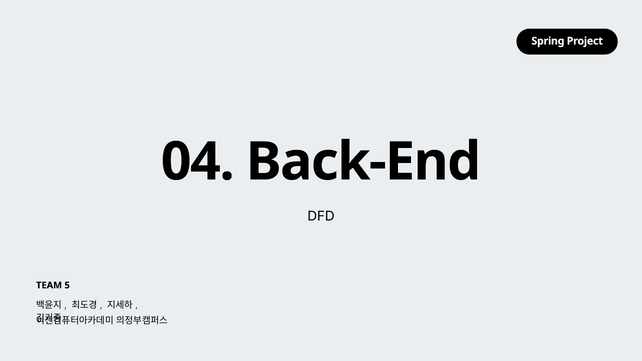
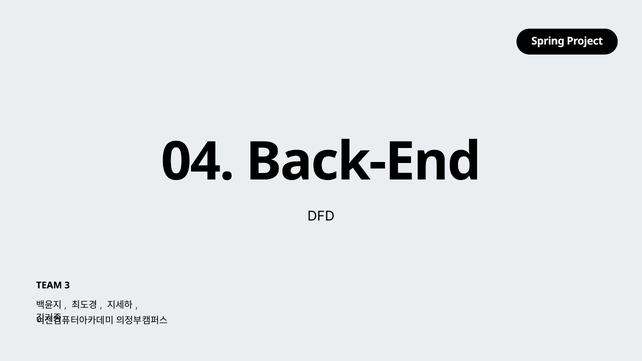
5: 5 -> 3
